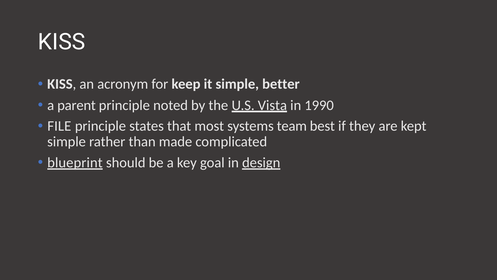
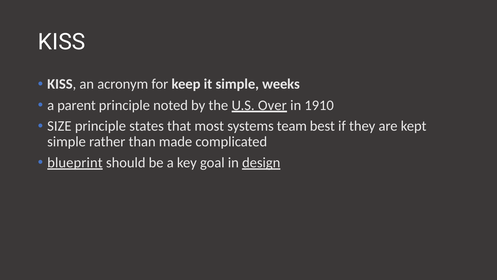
better: better -> weeks
Vista: Vista -> Over
1990: 1990 -> 1910
FILE: FILE -> SIZE
